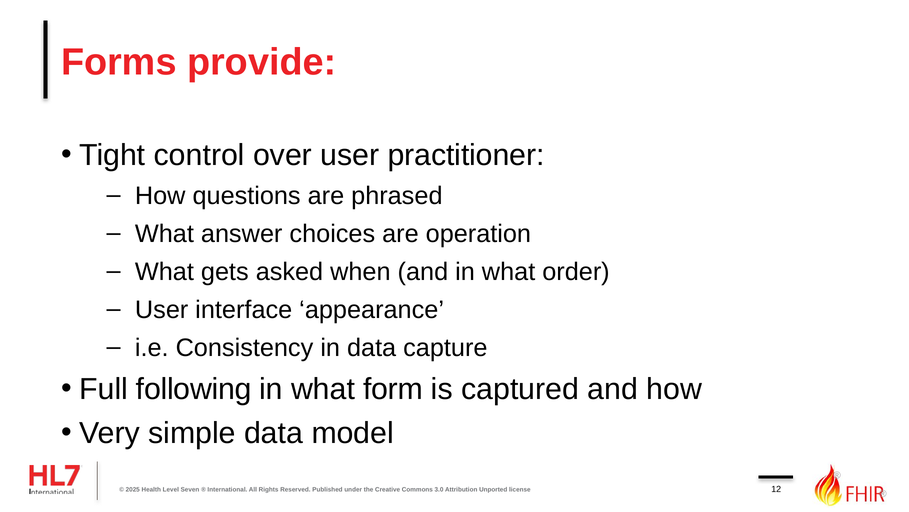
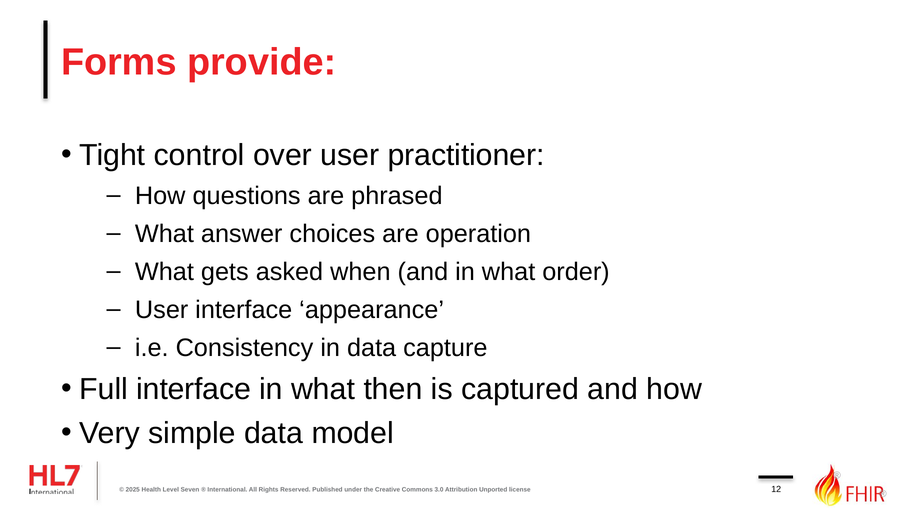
Full following: following -> interface
form: form -> then
